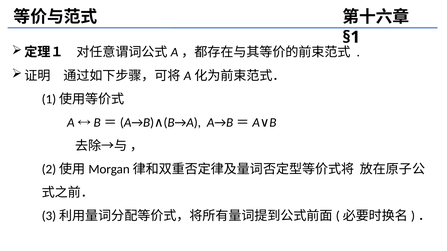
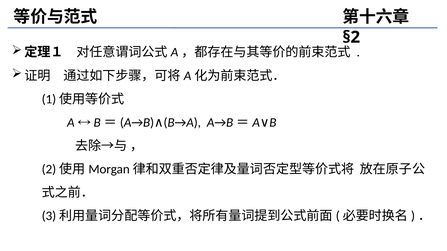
§1: §1 -> §2
